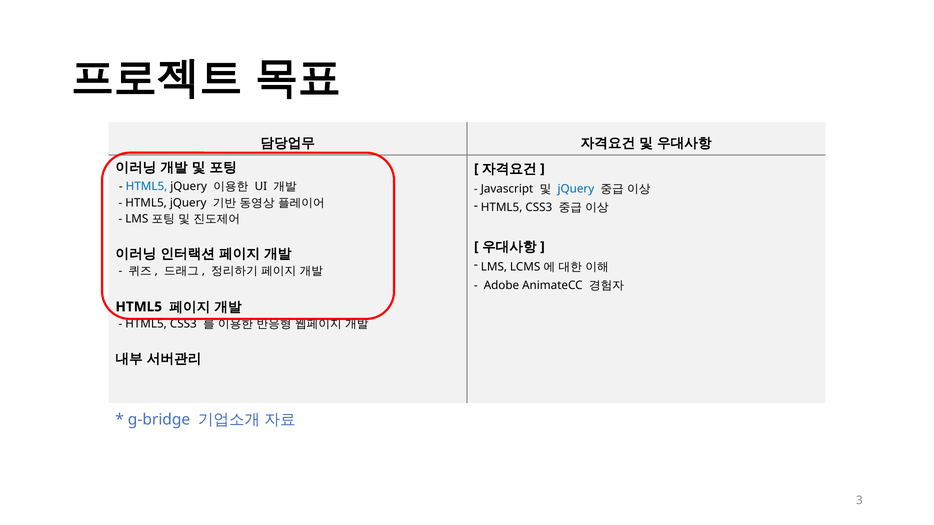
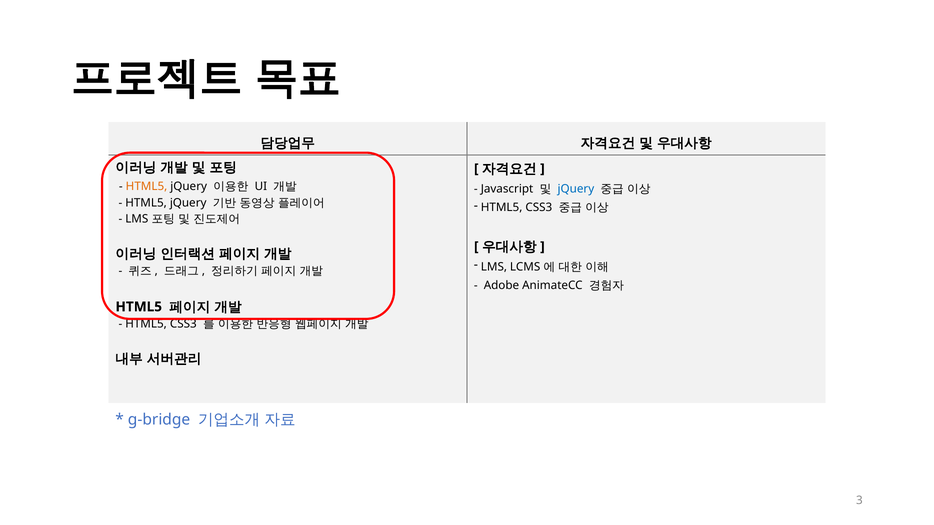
HTML5 at (147, 187) colour: blue -> orange
